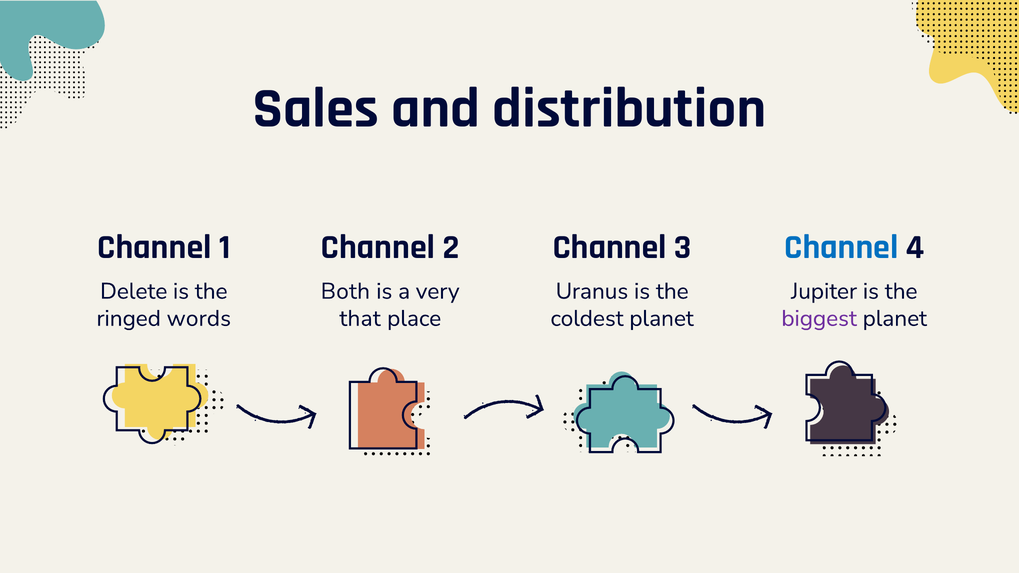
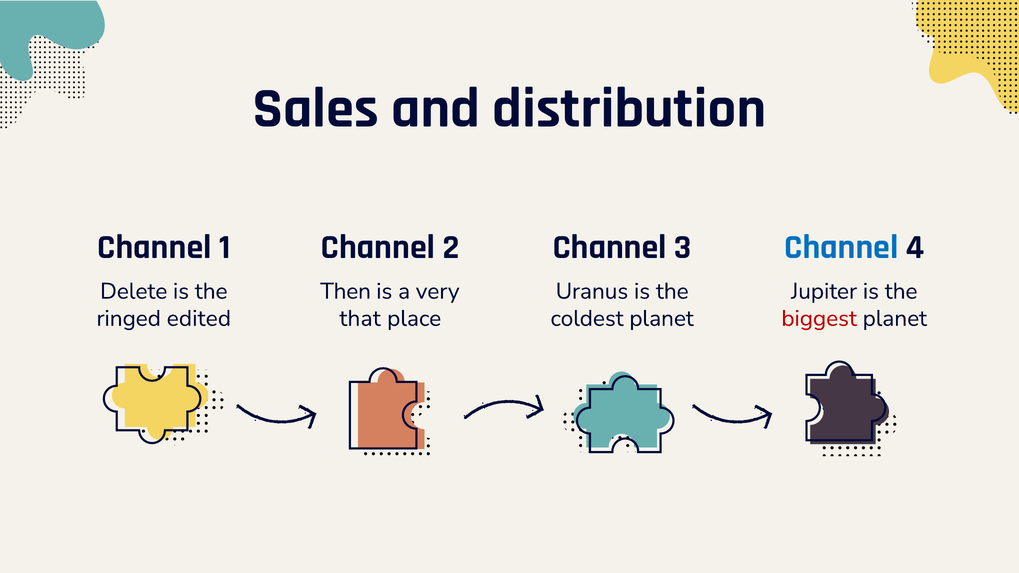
Both: Both -> Then
words: words -> edited
biggest colour: purple -> red
